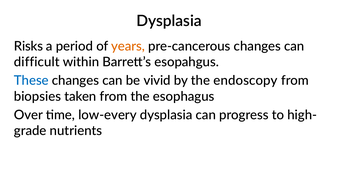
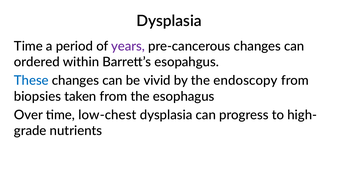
Risks at (28, 46): Risks -> Time
years colour: orange -> purple
difficult: difficult -> ordered
low-every: low-every -> low-chest
